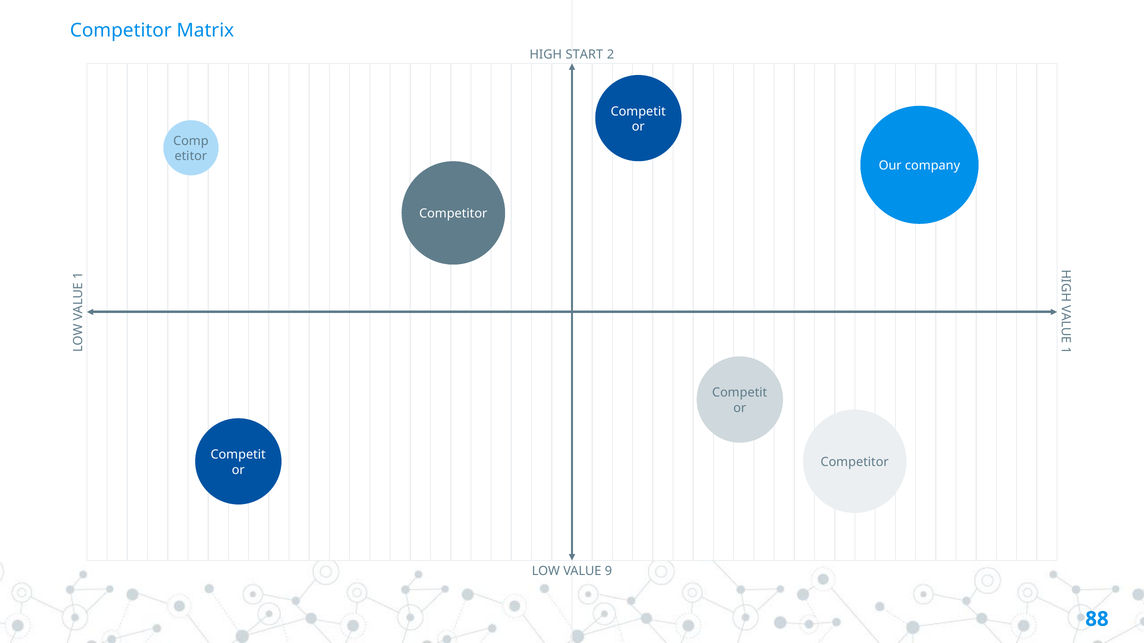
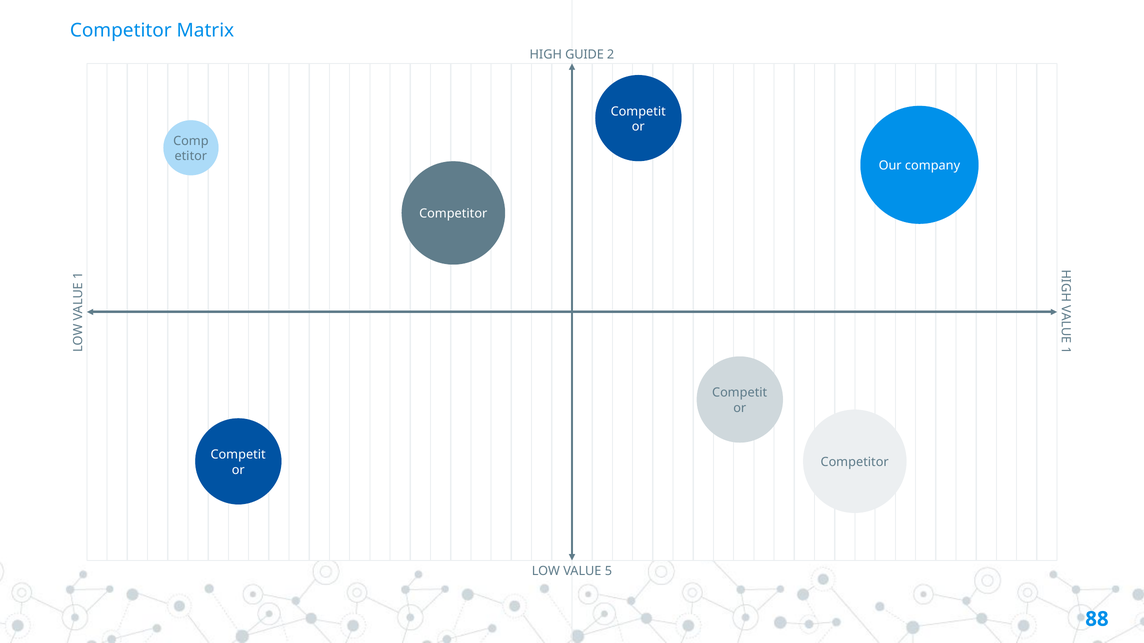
START: START -> GUIDE
9: 9 -> 5
